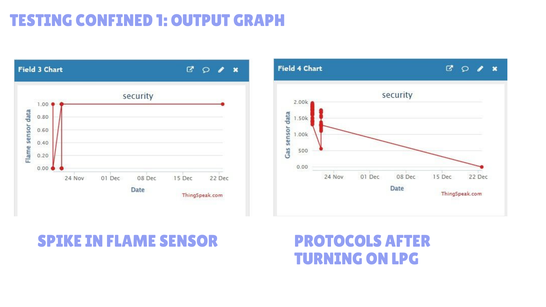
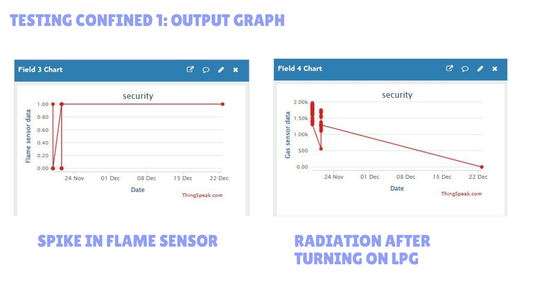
PROTOCOLS: PROTOCOLS -> RADIATION
